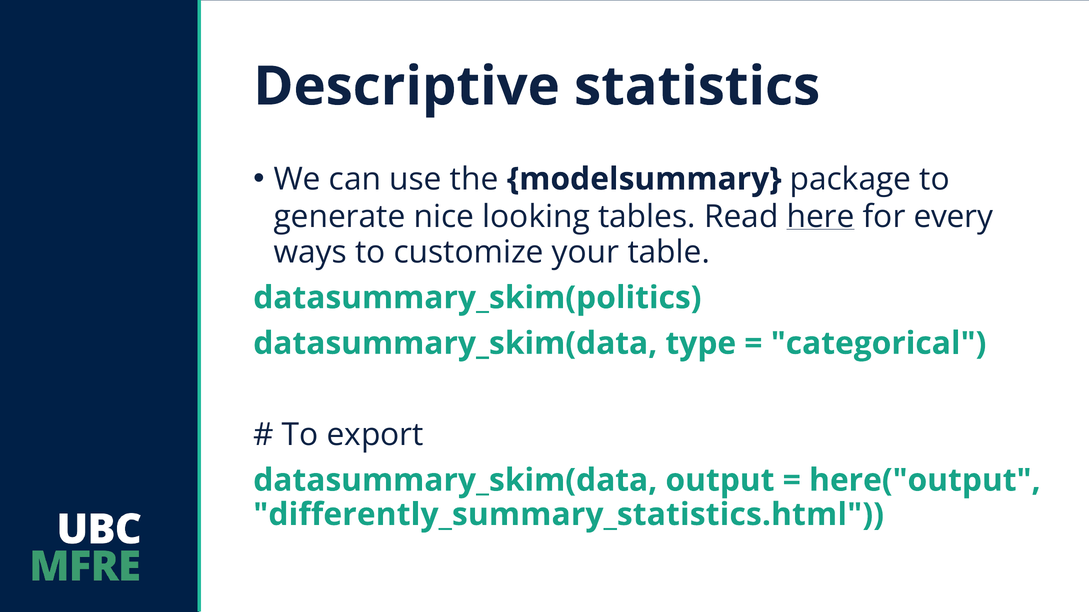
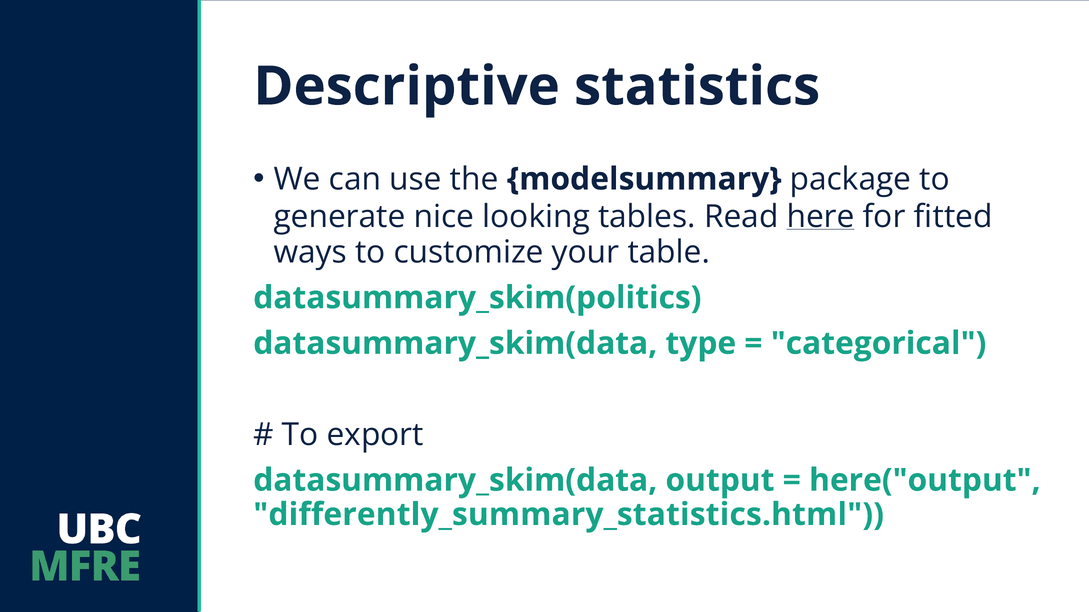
every: every -> fitted
